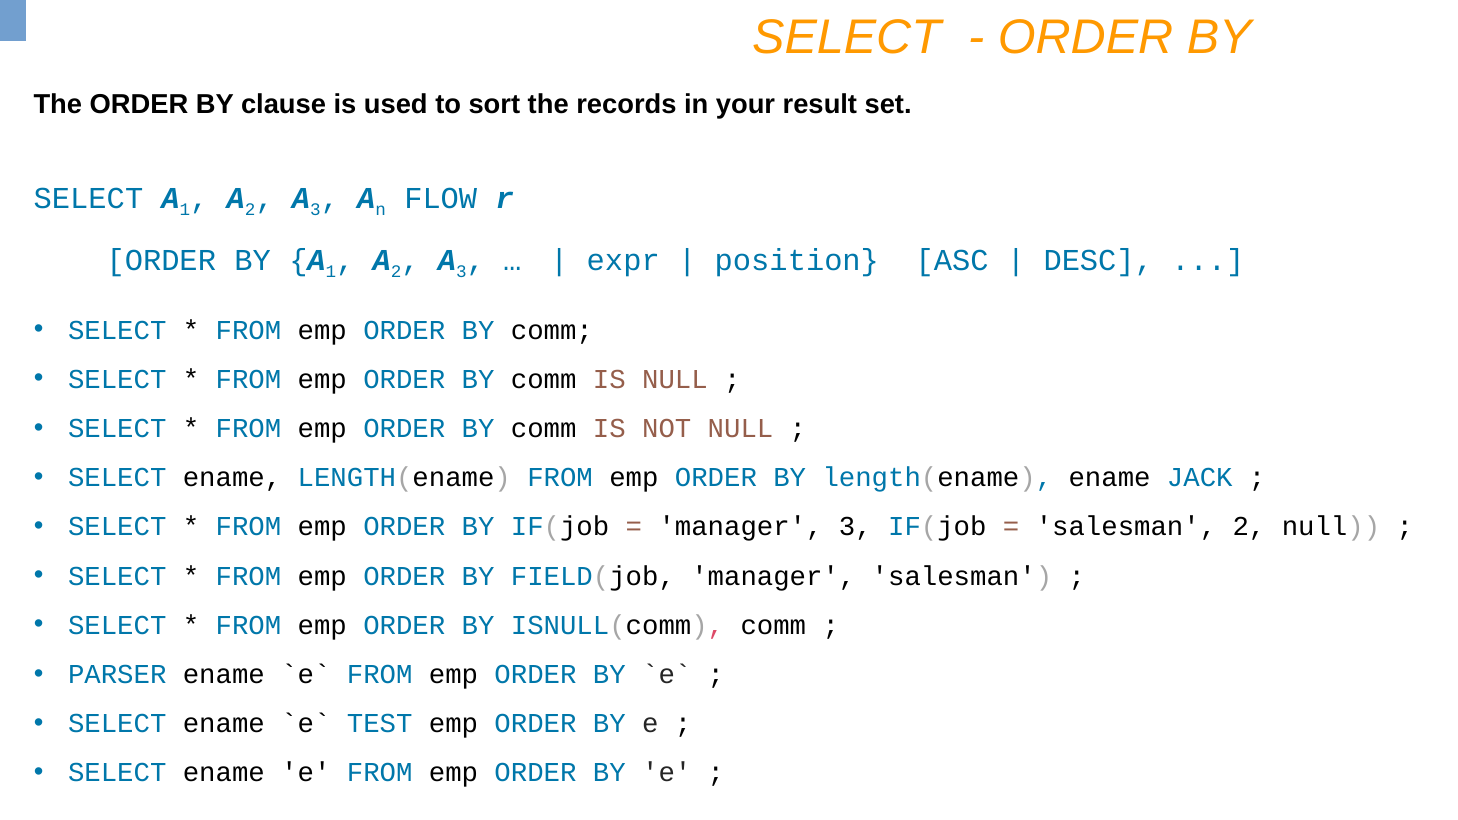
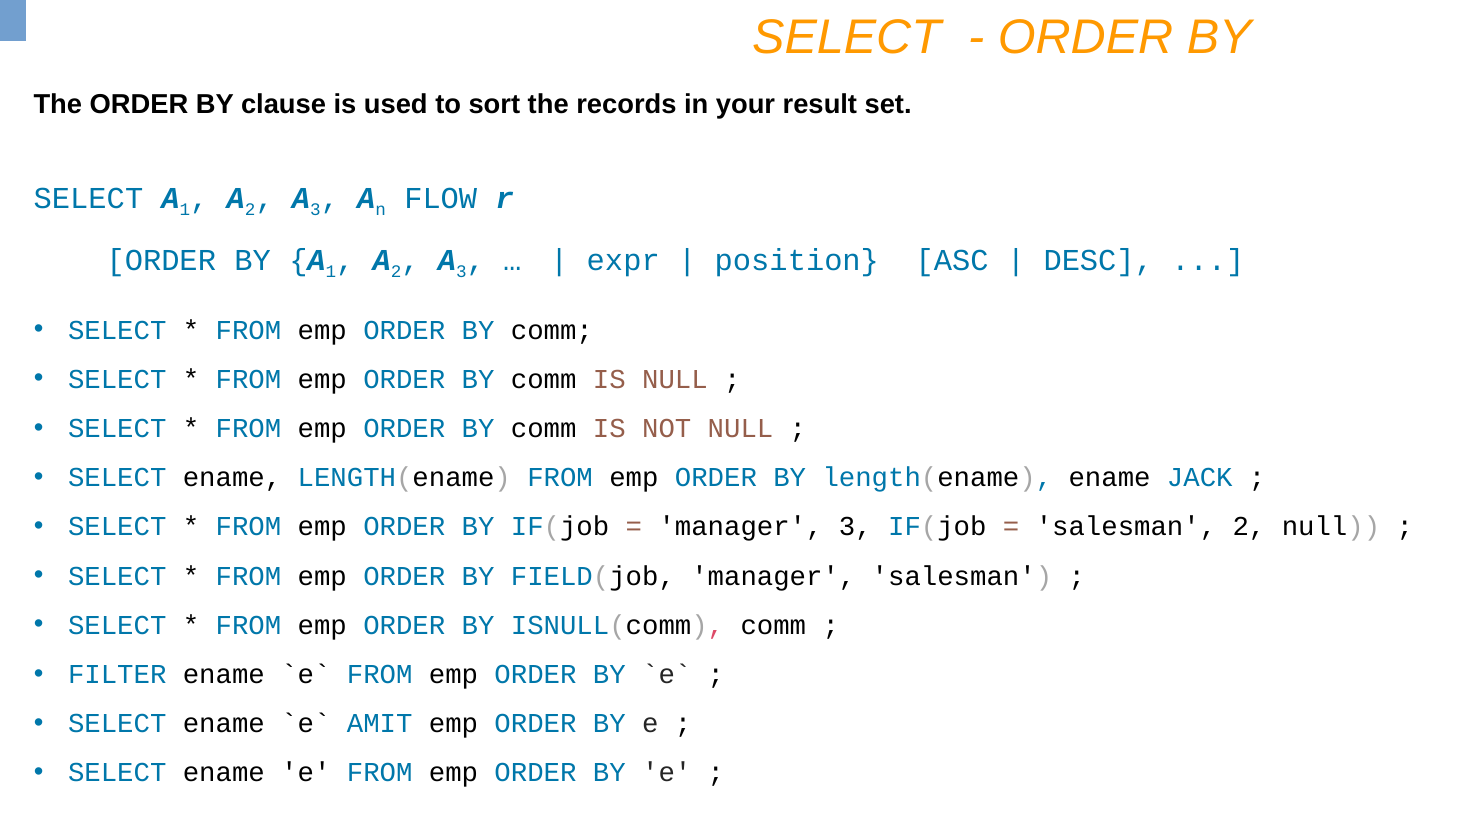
PARSER: PARSER -> FILTER
TEST: TEST -> AMIT
